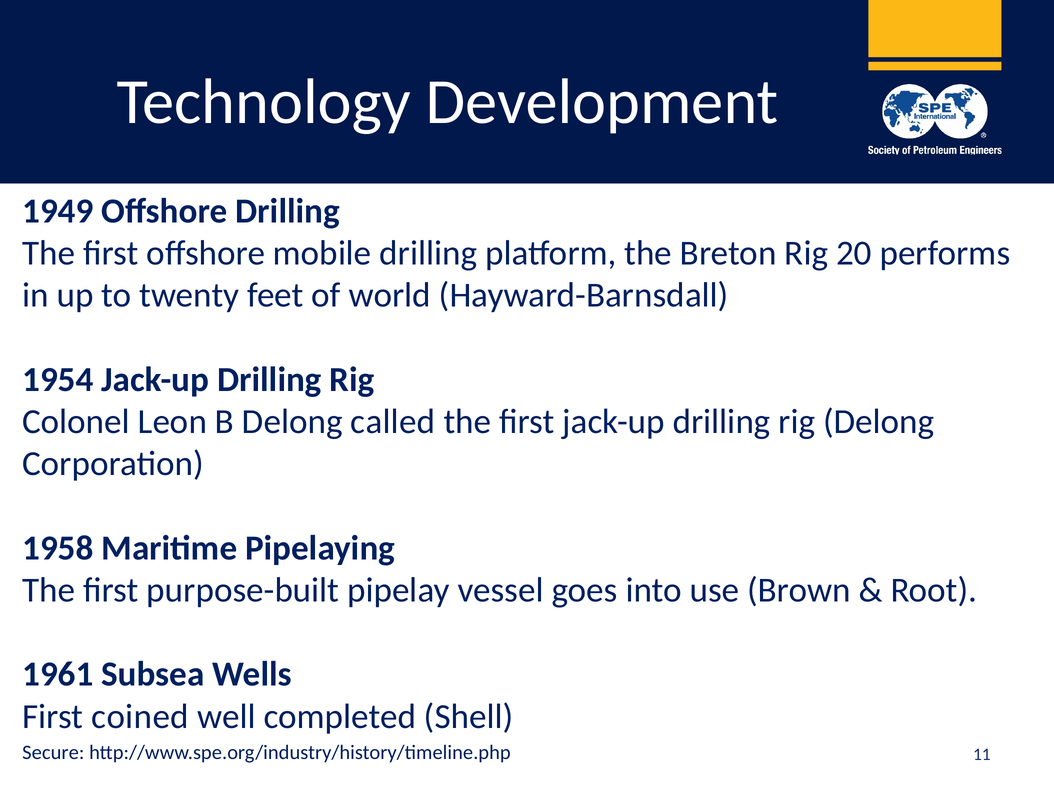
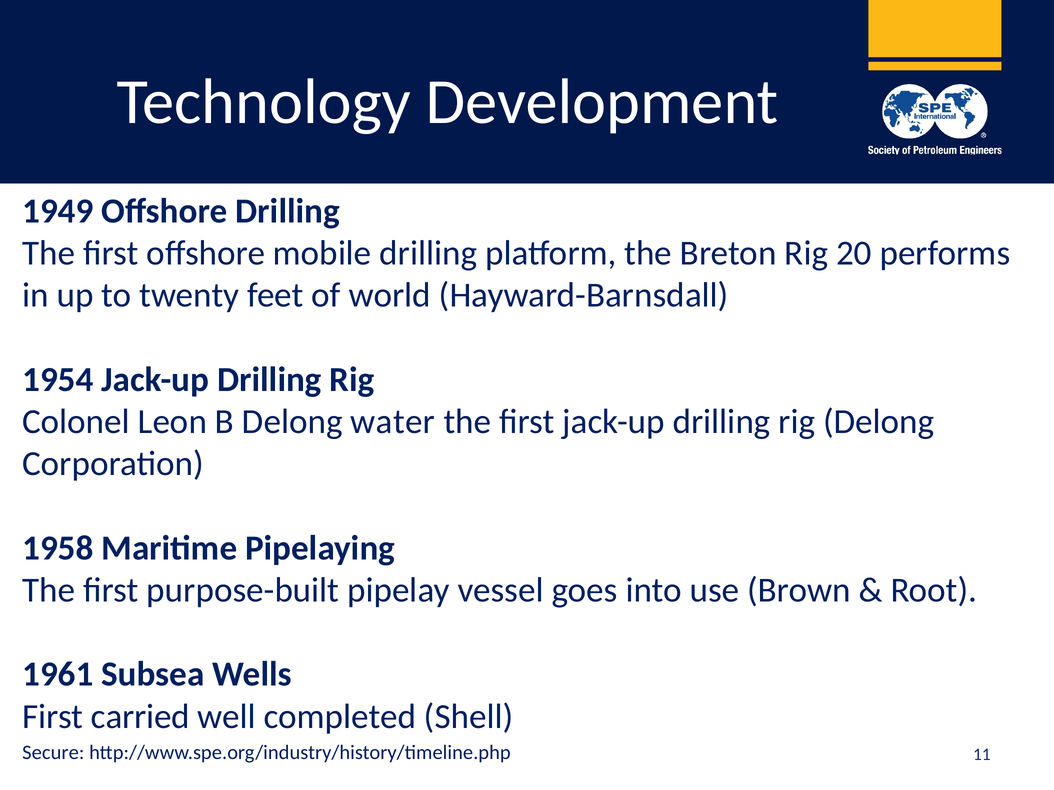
called: called -> water
coined: coined -> carried
